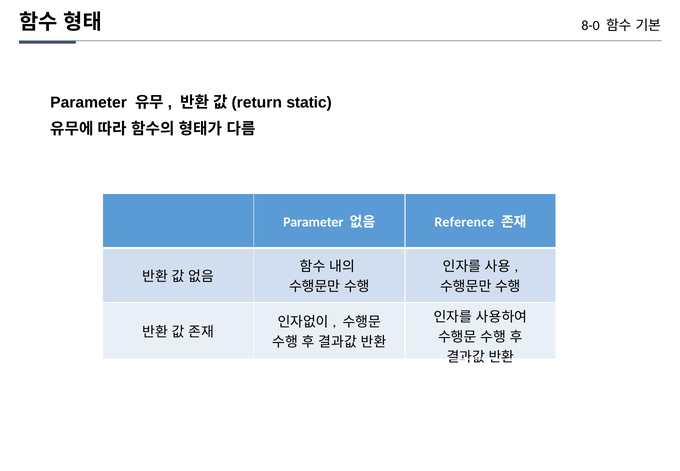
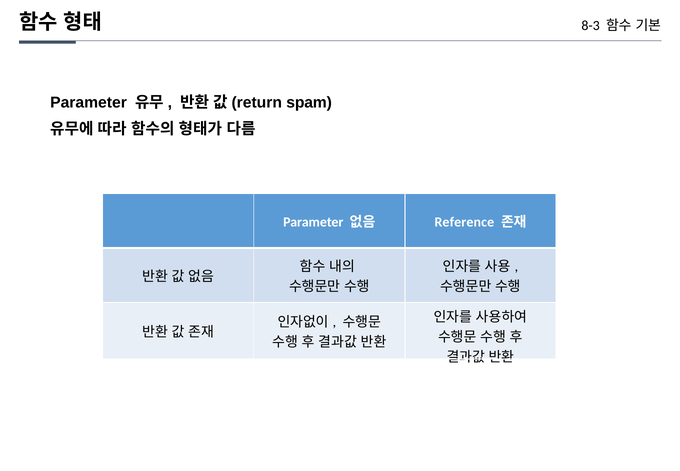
8-0: 8-0 -> 8-3
static: static -> spam
